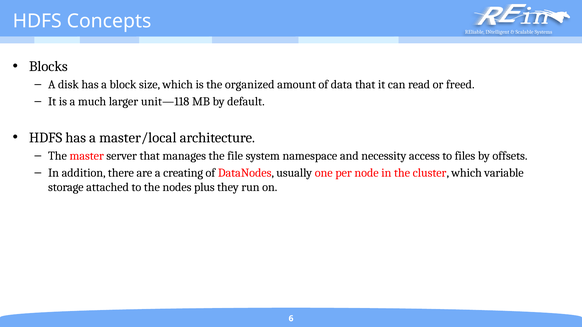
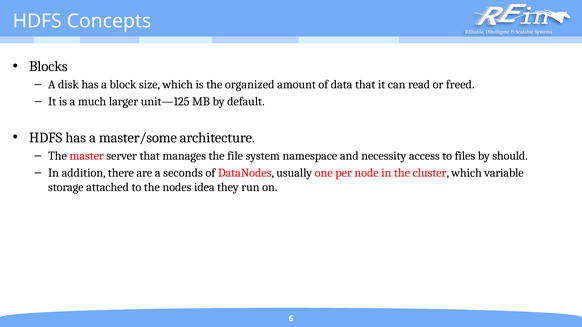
unit—118: unit—118 -> unit—125
master/local: master/local -> master/some
offsets: offsets -> should
creating: creating -> seconds
plus: plus -> idea
